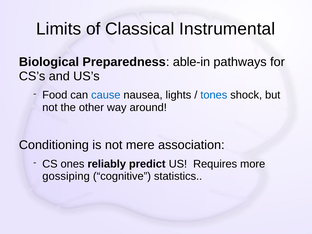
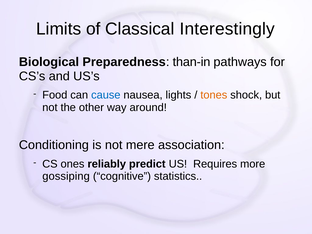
Instrumental: Instrumental -> Interestingly
able-in: able-in -> than-in
tones colour: blue -> orange
